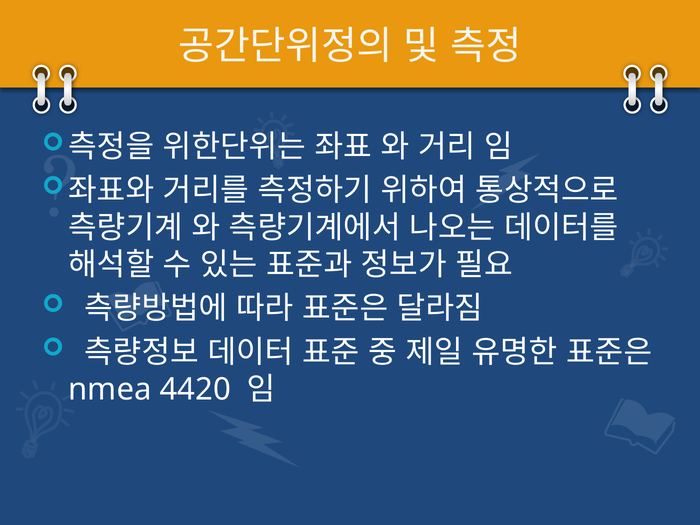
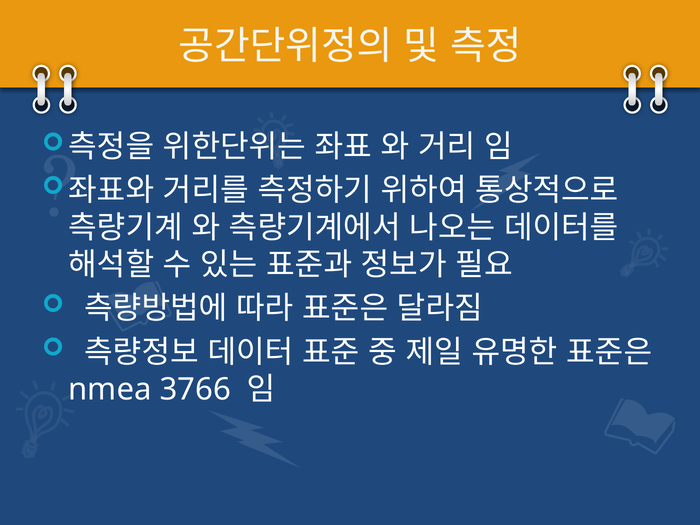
4420: 4420 -> 3766
